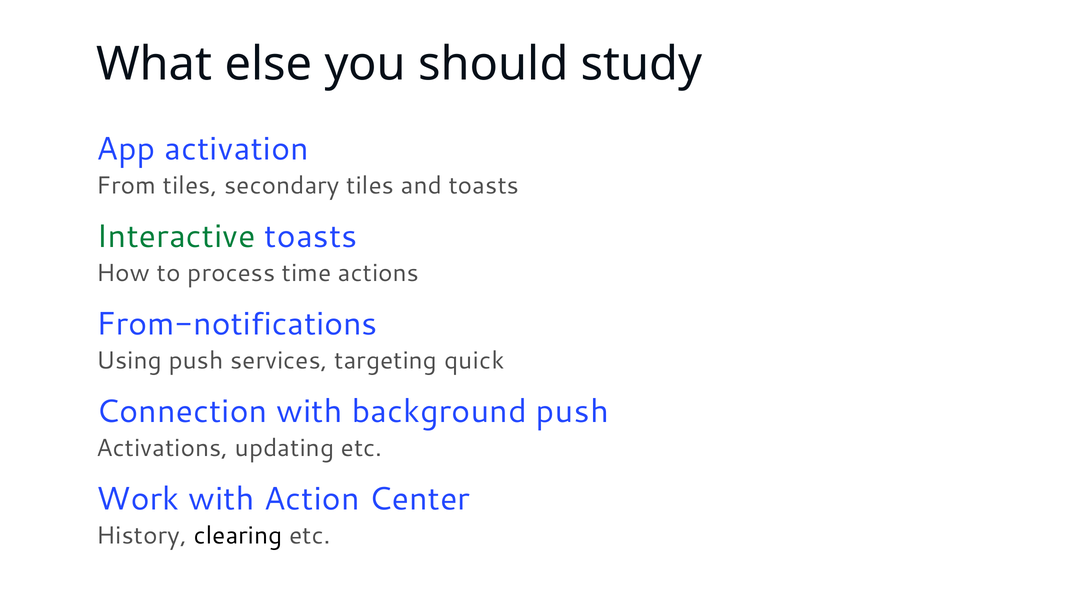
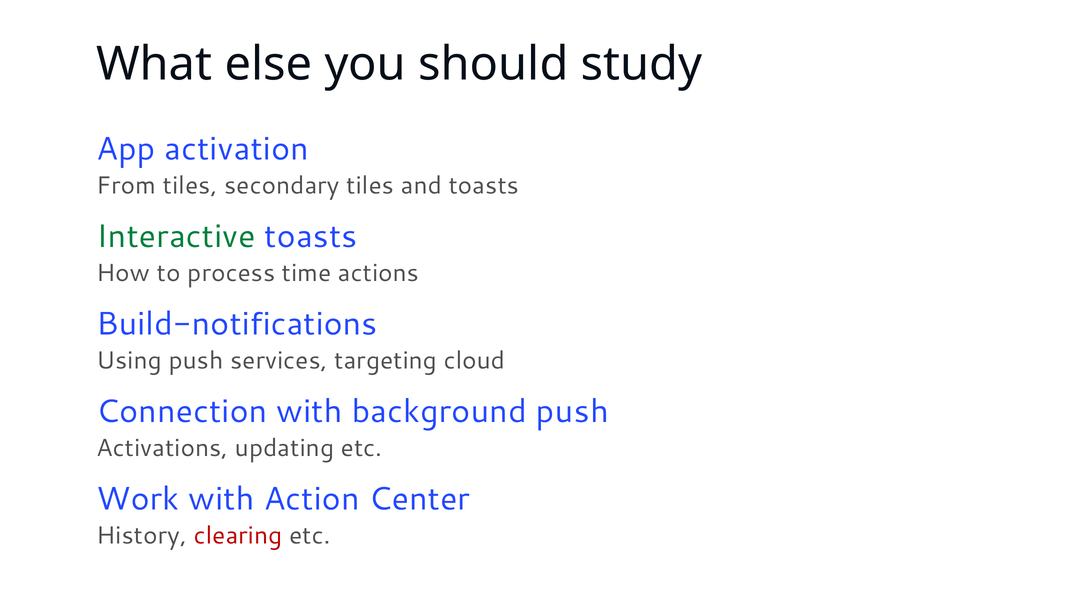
From-notifications: From-notifications -> Build-notifications
quick: quick -> cloud
clearing colour: black -> red
